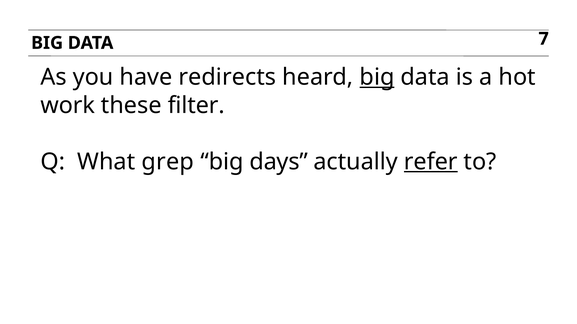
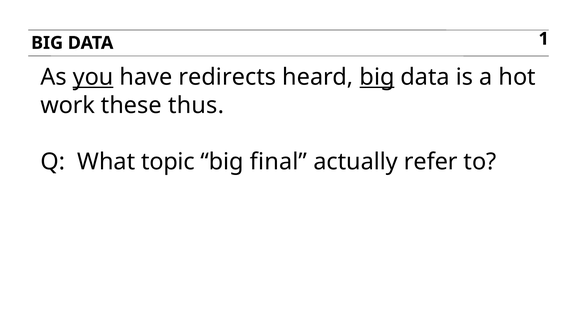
7: 7 -> 1
you underline: none -> present
filter: filter -> thus
grep: grep -> topic
days: days -> final
refer underline: present -> none
